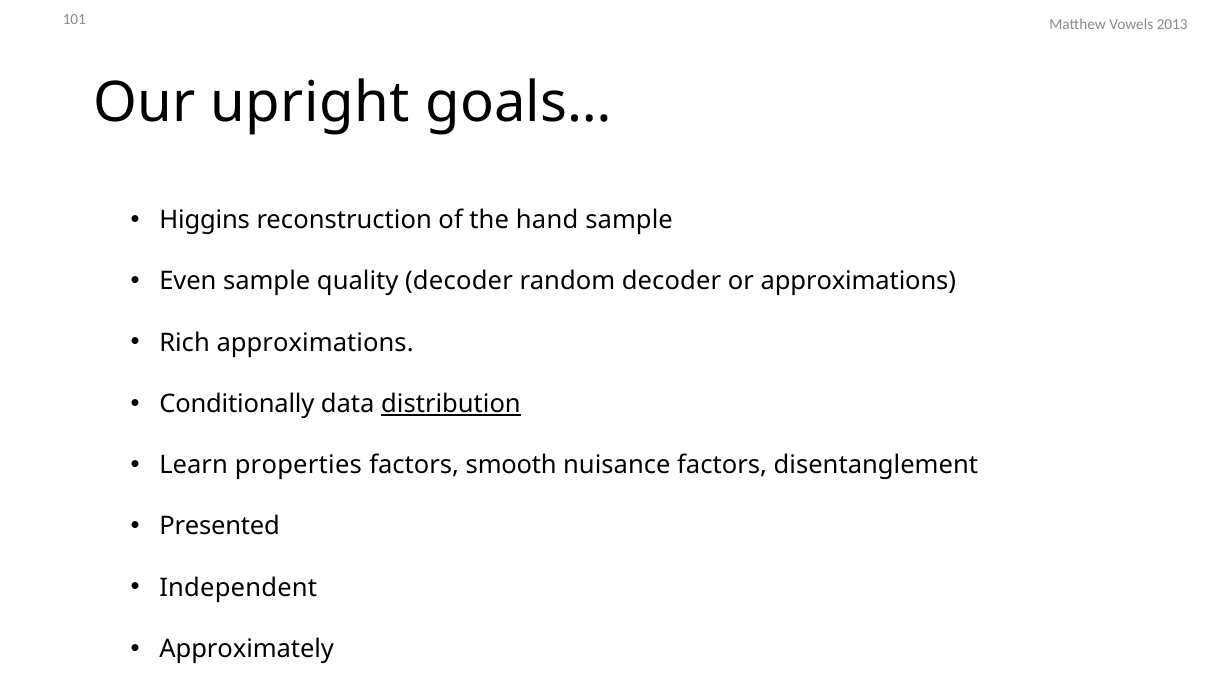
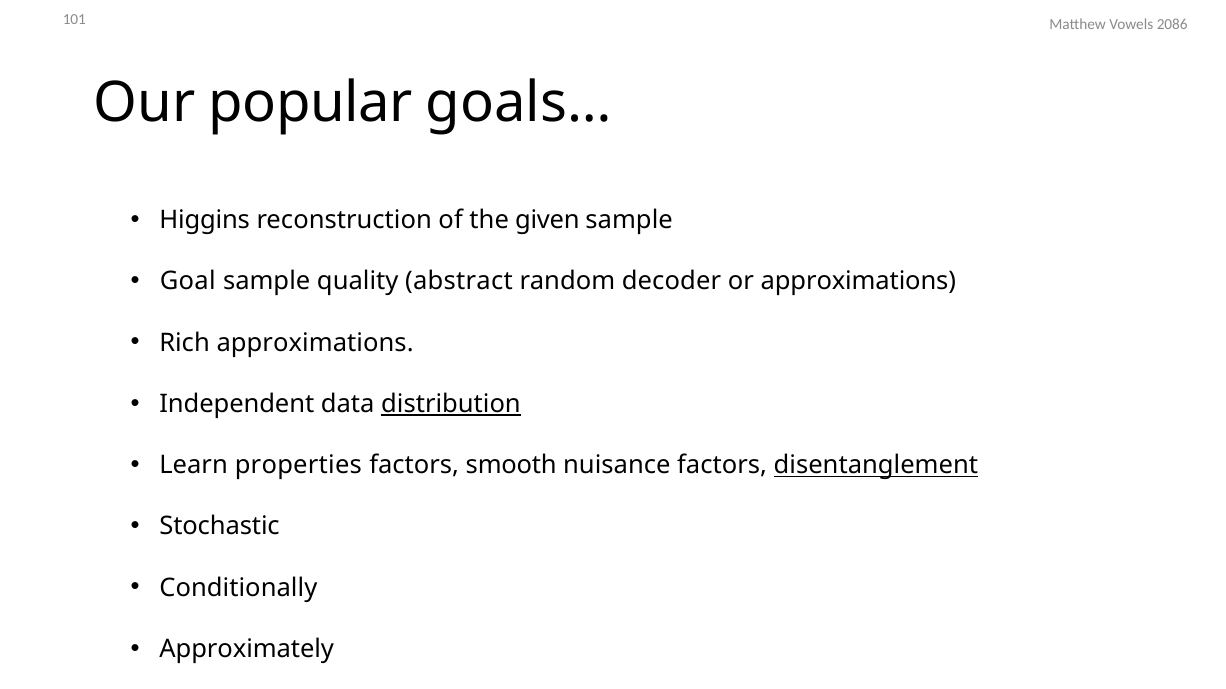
2013: 2013 -> 2086
upright: upright -> popular
hand: hand -> given
Even: Even -> Goal
quality decoder: decoder -> abstract
Conditionally: Conditionally -> Independent
disentanglement underline: none -> present
Presented: Presented -> Stochastic
Independent: Independent -> Conditionally
